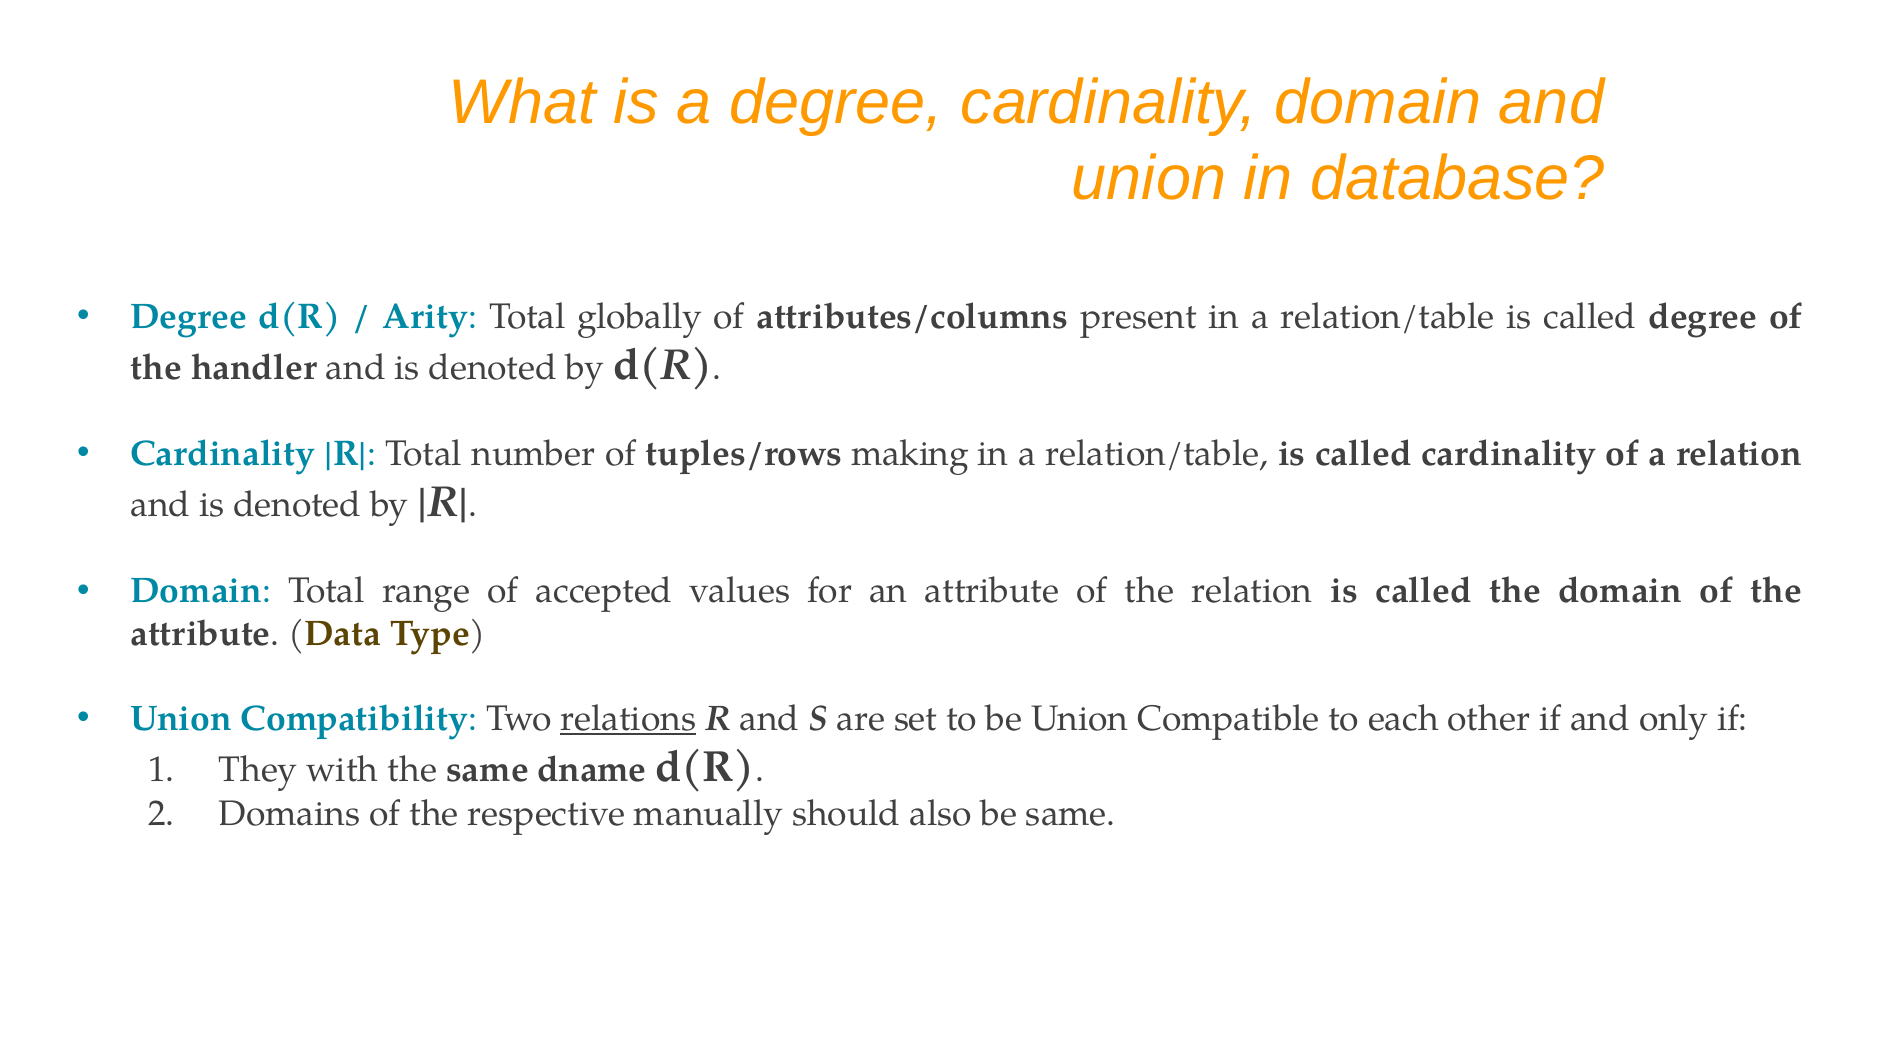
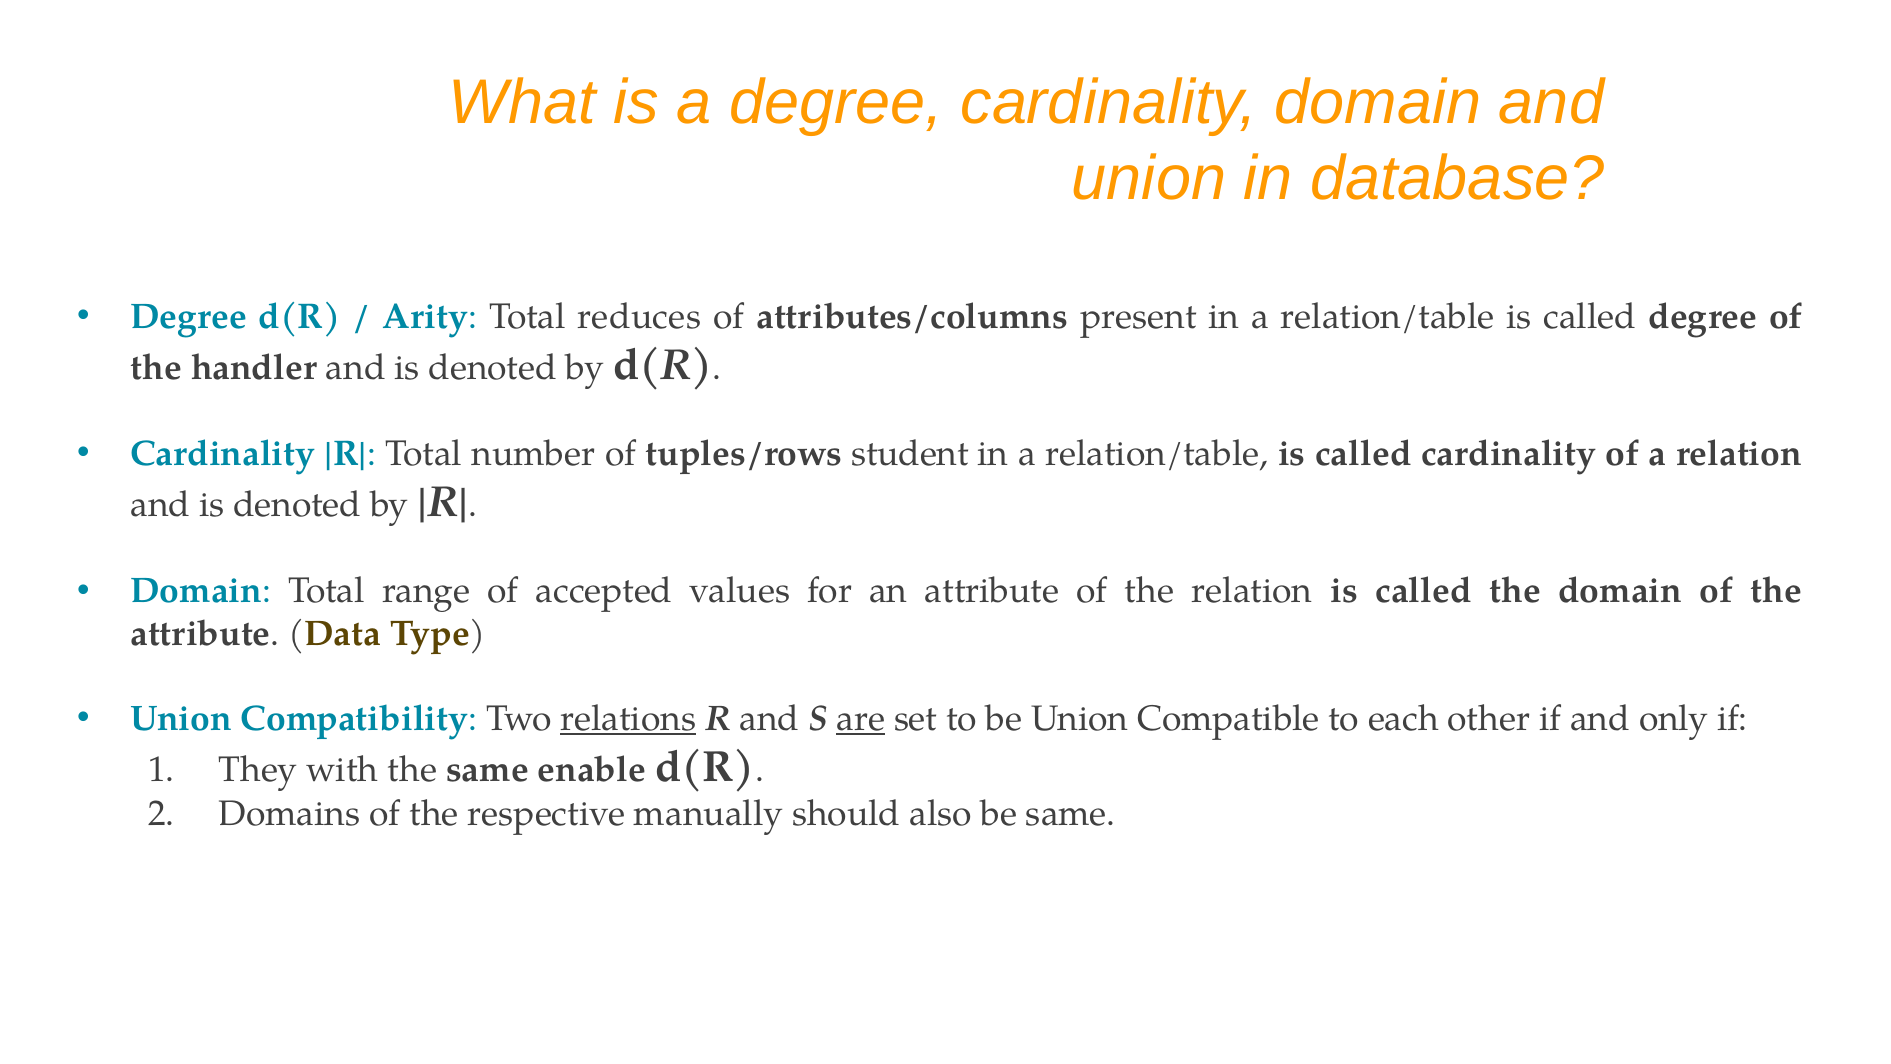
globally: globally -> reduces
making: making -> student
are underline: none -> present
dname: dname -> enable
